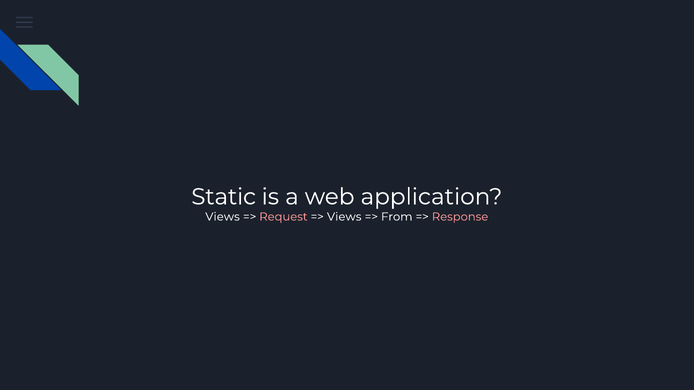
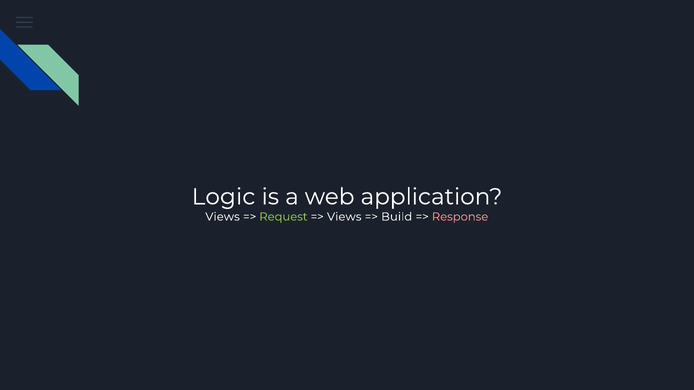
Static: Static -> Logic
Request colour: pink -> light green
From: From -> Build
